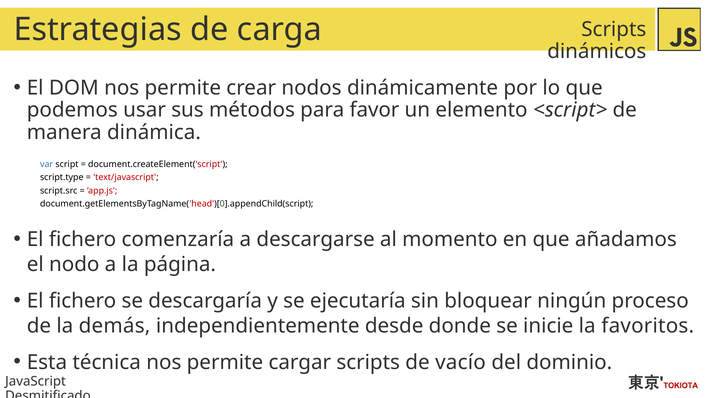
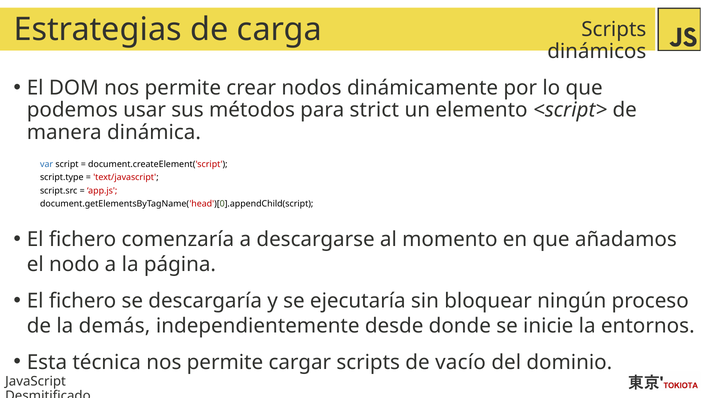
favor: favor -> strict
favoritos: favoritos -> entornos
